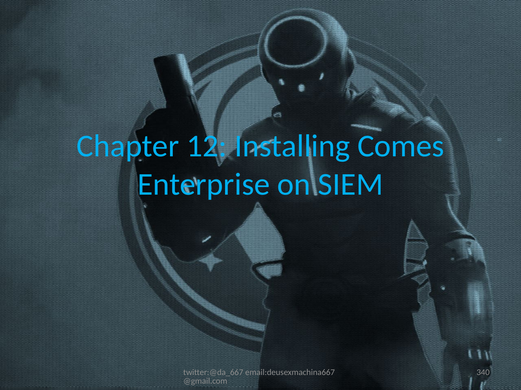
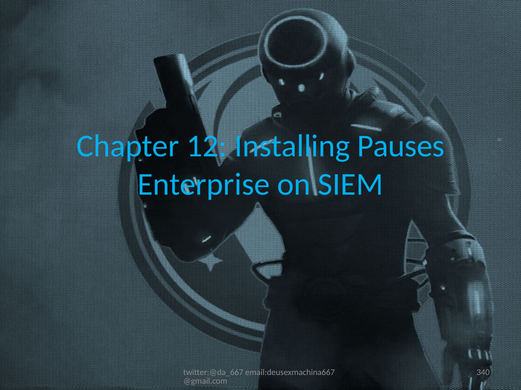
Comes: Comes -> Pauses
